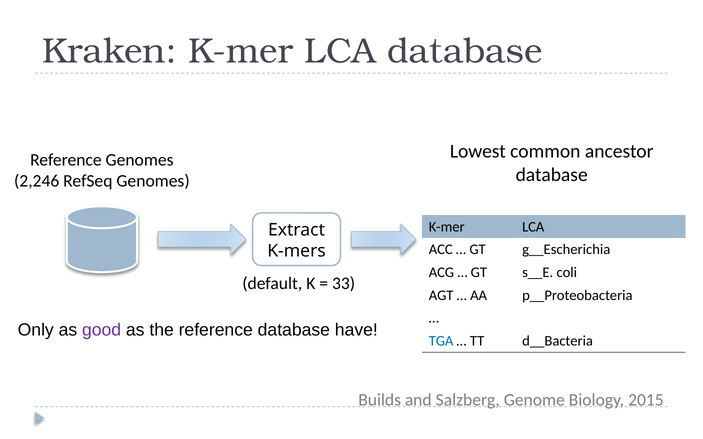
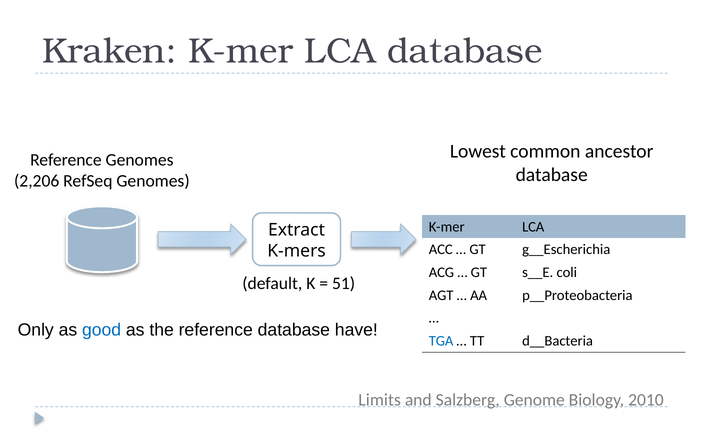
2,246: 2,246 -> 2,206
33: 33 -> 51
good colour: purple -> blue
Builds: Builds -> Limits
2015: 2015 -> 2010
